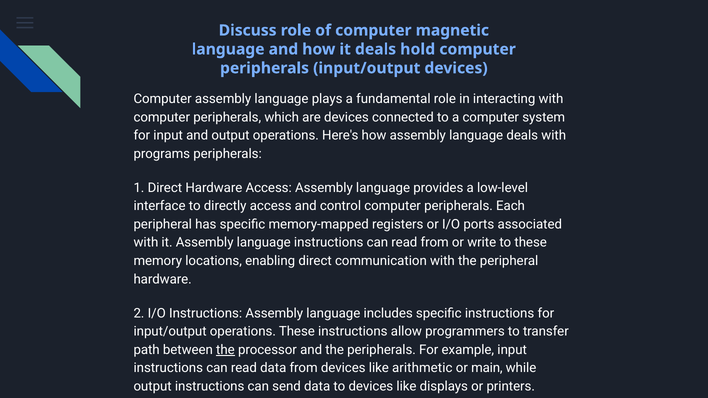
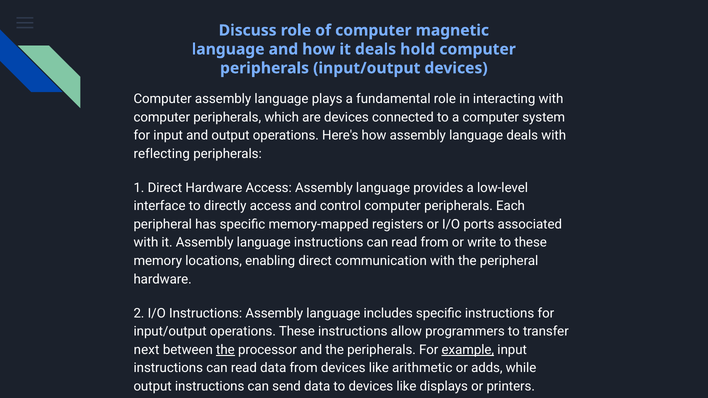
programs: programs -> reflecting
path: path -> next
example underline: none -> present
main: main -> adds
